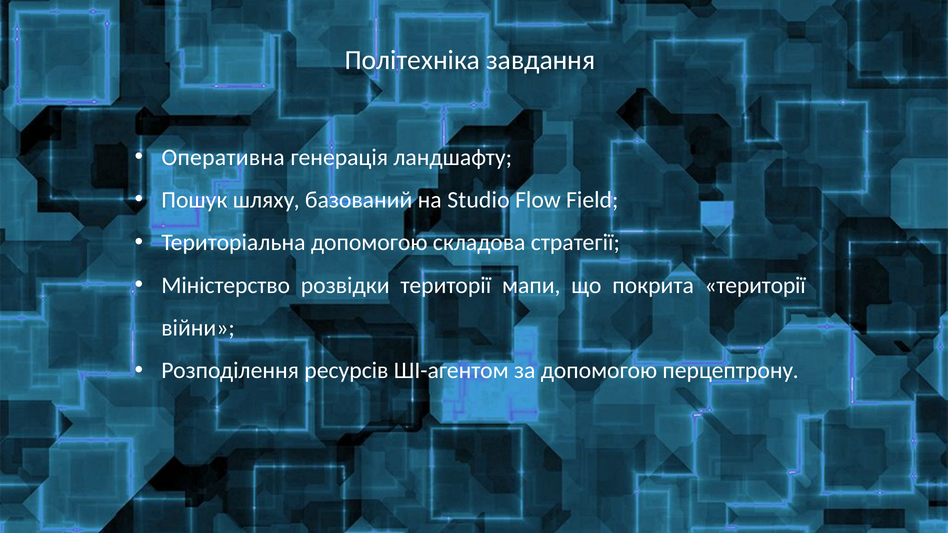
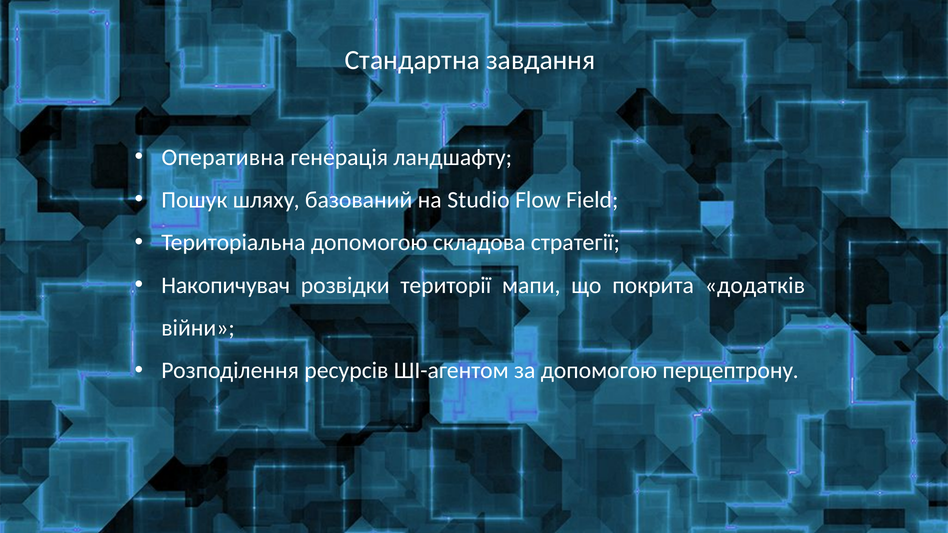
Політехніка: Політехніка -> Стандартна
Міністерство: Міністерство -> Накопичувач
покрита території: території -> додатків
